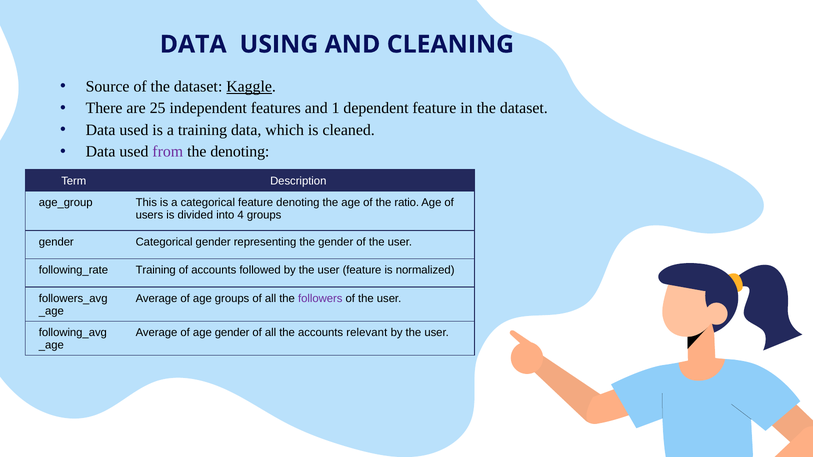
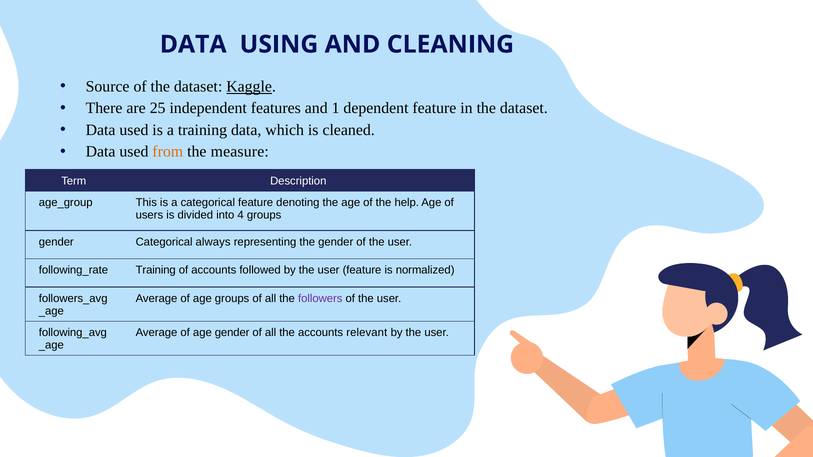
from colour: purple -> orange
the denoting: denoting -> measure
ratio: ratio -> help
Categorical gender: gender -> always
